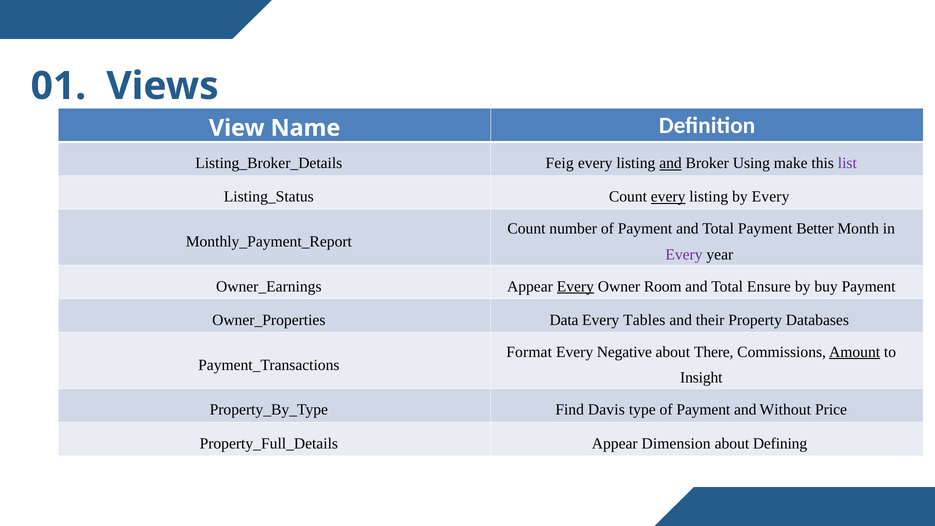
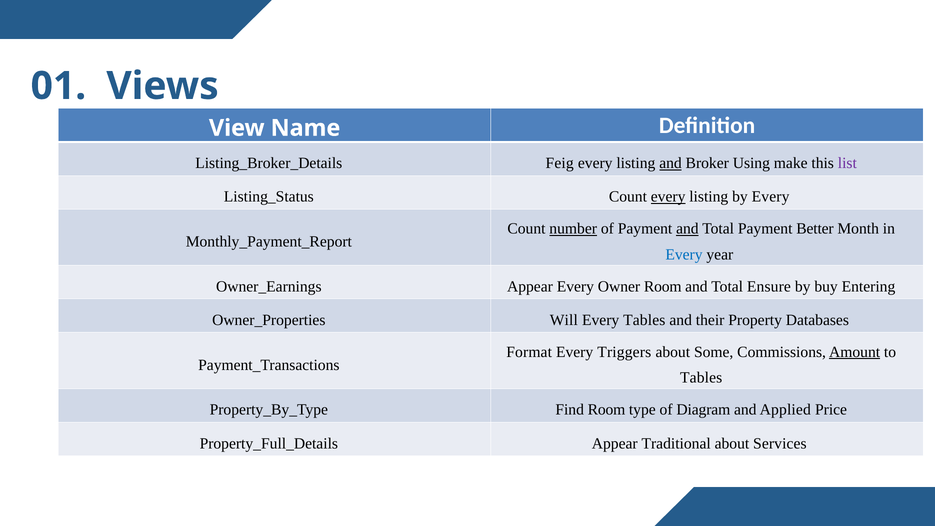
number underline: none -> present
and at (687, 229) underline: none -> present
Every at (684, 255) colour: purple -> blue
Every at (575, 286) underline: present -> none
buy Payment: Payment -> Entering
Data: Data -> Will
Negative: Negative -> Triggers
There: There -> Some
Insight at (701, 378): Insight -> Tables
Find Davis: Davis -> Room
type of Payment: Payment -> Diagram
Without: Without -> Applied
Dimension: Dimension -> Traditional
Defining: Defining -> Services
